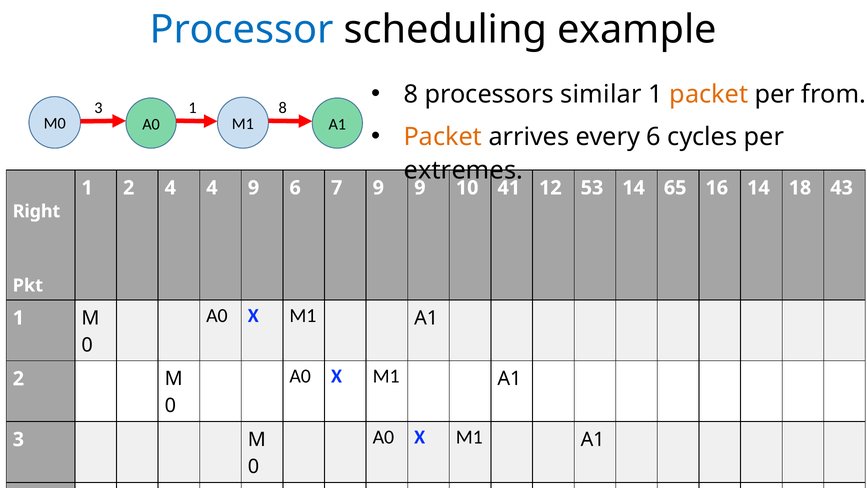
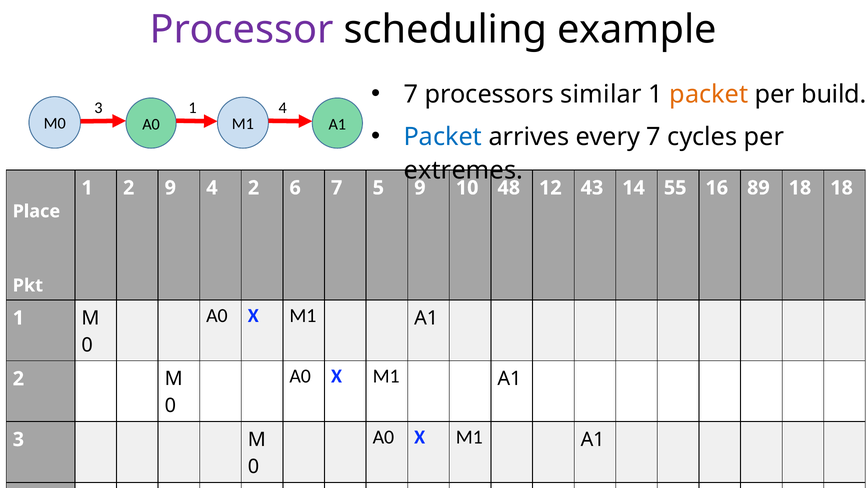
Processor colour: blue -> purple
8 at (411, 94): 8 -> 7
from: from -> build
1 8: 8 -> 4
Packet at (443, 137) colour: orange -> blue
every 6: 6 -> 7
2 4: 4 -> 9
4 9: 9 -> 2
7 9: 9 -> 5
41: 41 -> 48
53: 53 -> 43
65: 65 -> 55
16 14: 14 -> 89
18 43: 43 -> 18
Right: Right -> Place
